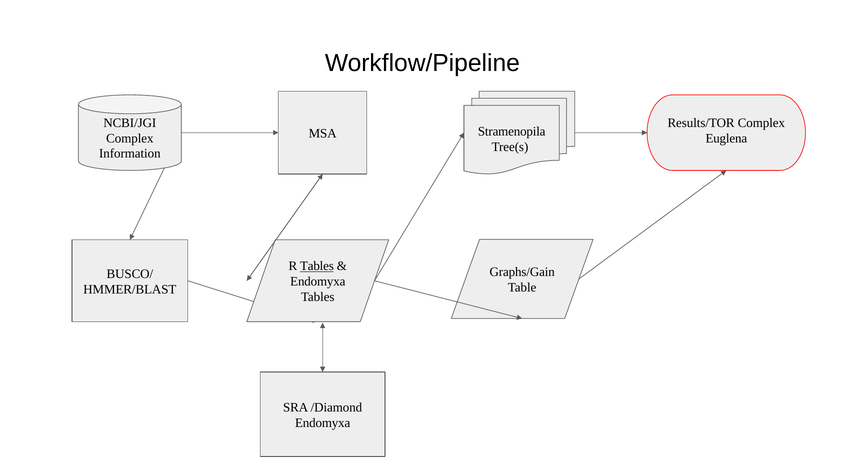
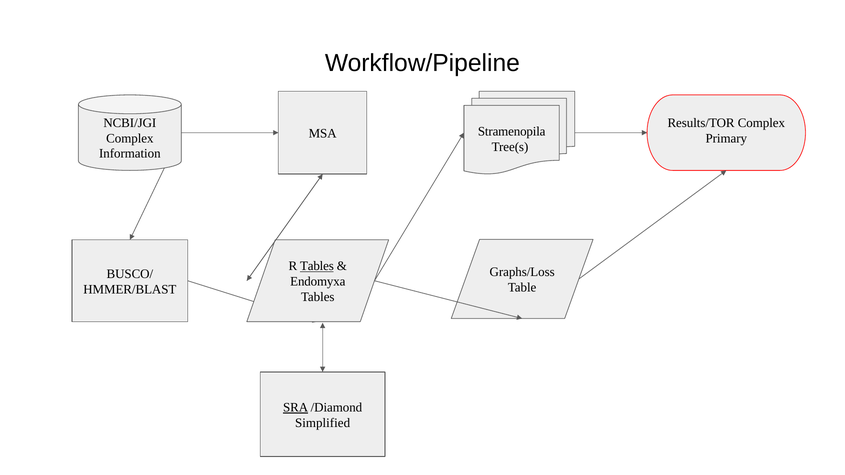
Euglena: Euglena -> Primary
Graphs/Gain: Graphs/Gain -> Graphs/Loss
SRA underline: none -> present
Endomyxa at (323, 423): Endomyxa -> Simplified
